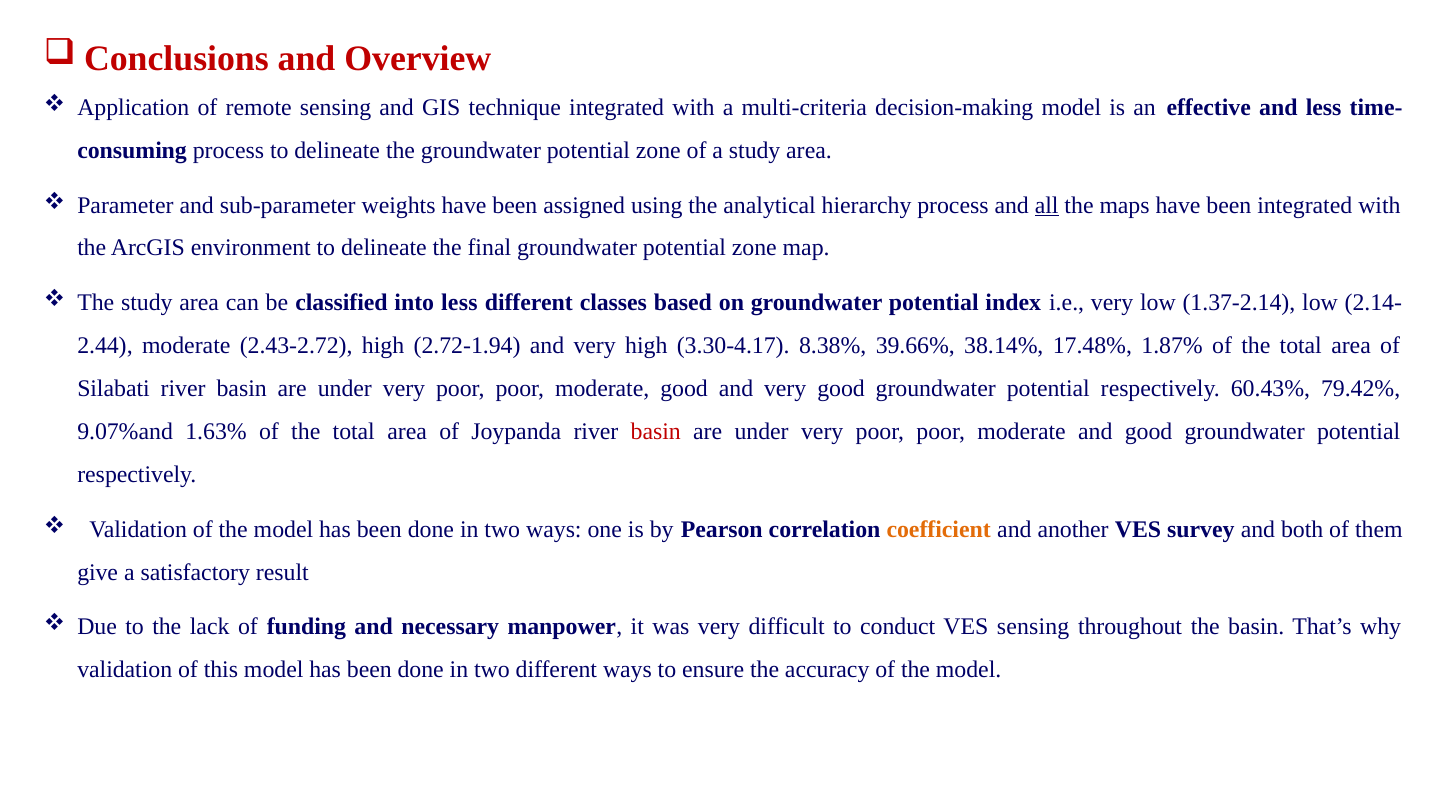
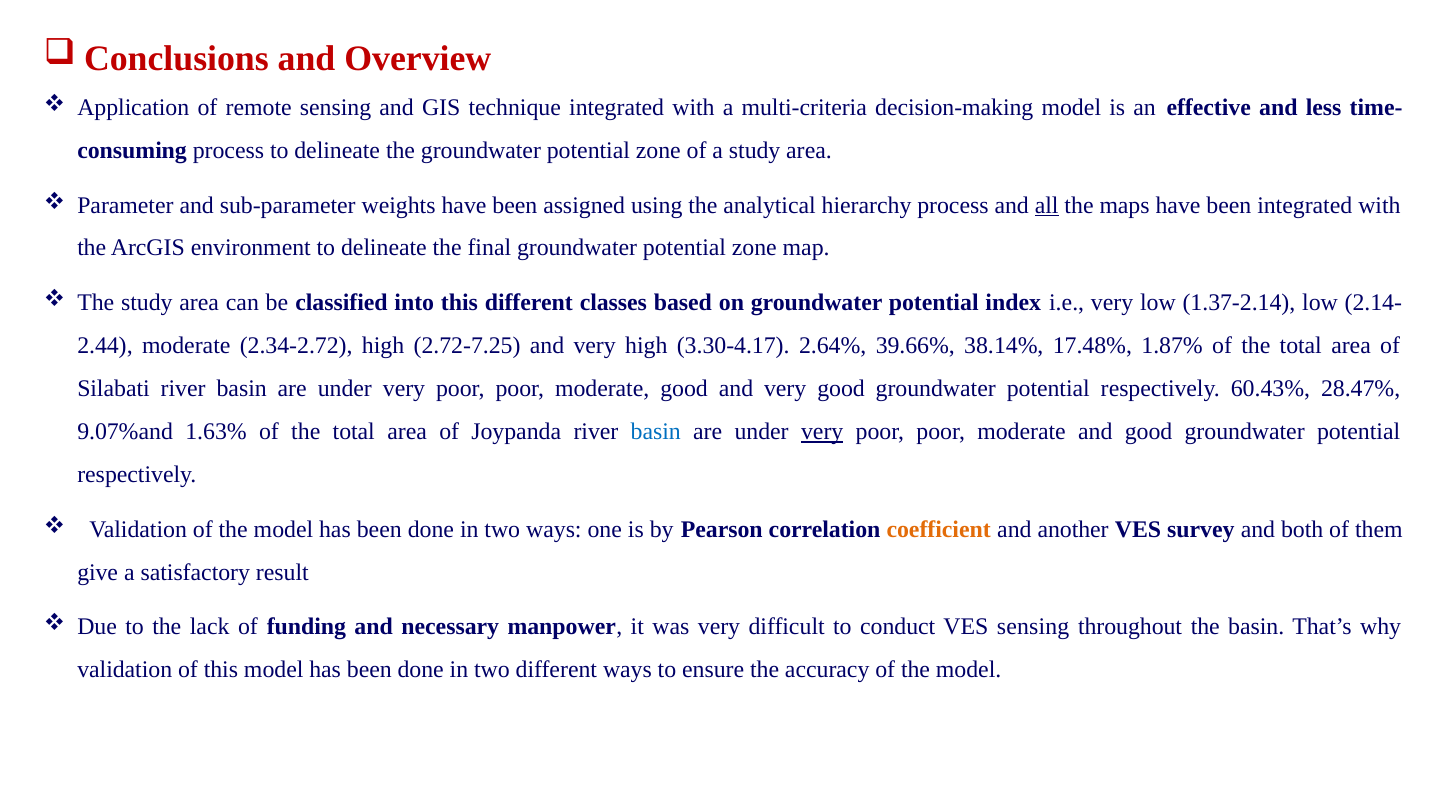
into less: less -> this
2.43-2.72: 2.43-2.72 -> 2.34-2.72
2.72-1.94: 2.72-1.94 -> 2.72-7.25
8.38%: 8.38% -> 2.64%
79.42%: 79.42% -> 28.47%
basin at (656, 432) colour: red -> blue
very at (822, 432) underline: none -> present
